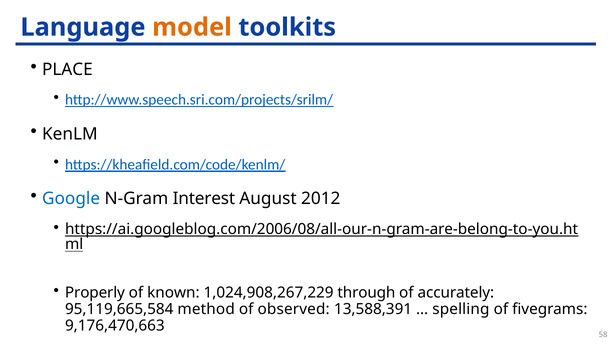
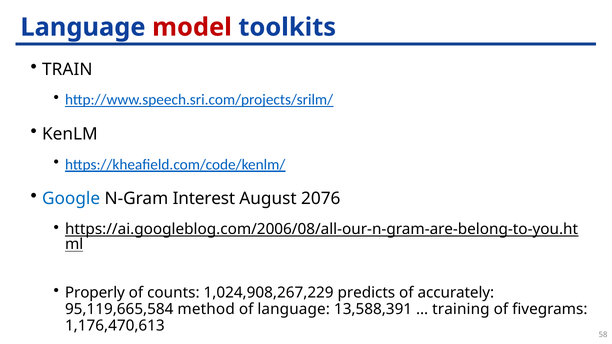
model colour: orange -> red
PLACE: PLACE -> TRAIN
2012: 2012 -> 2076
known: known -> counts
through: through -> predicts
of observed: observed -> language
spelling: spelling -> training
9,176,470,663: 9,176,470,663 -> 1,176,470,613
